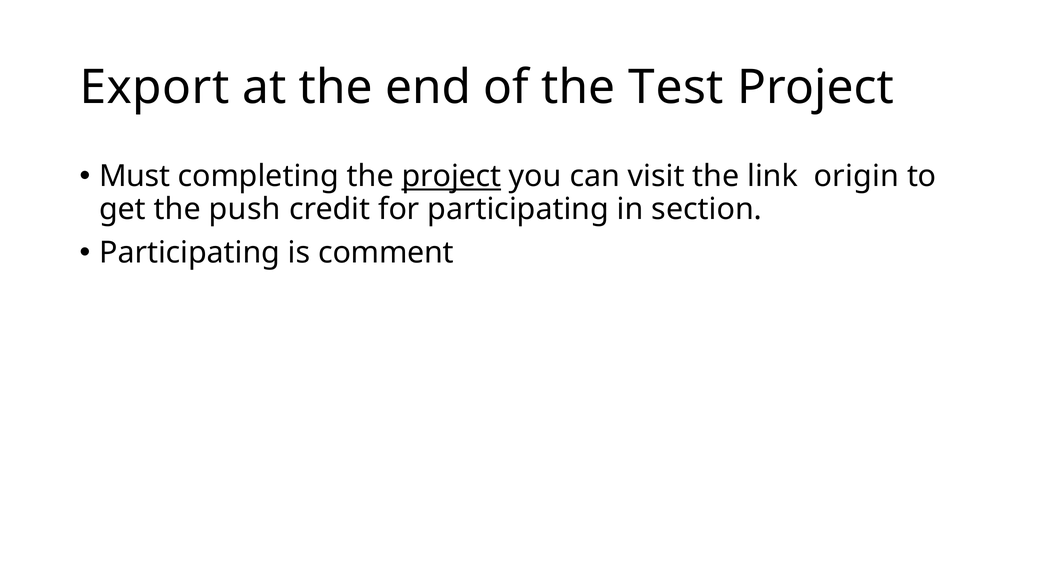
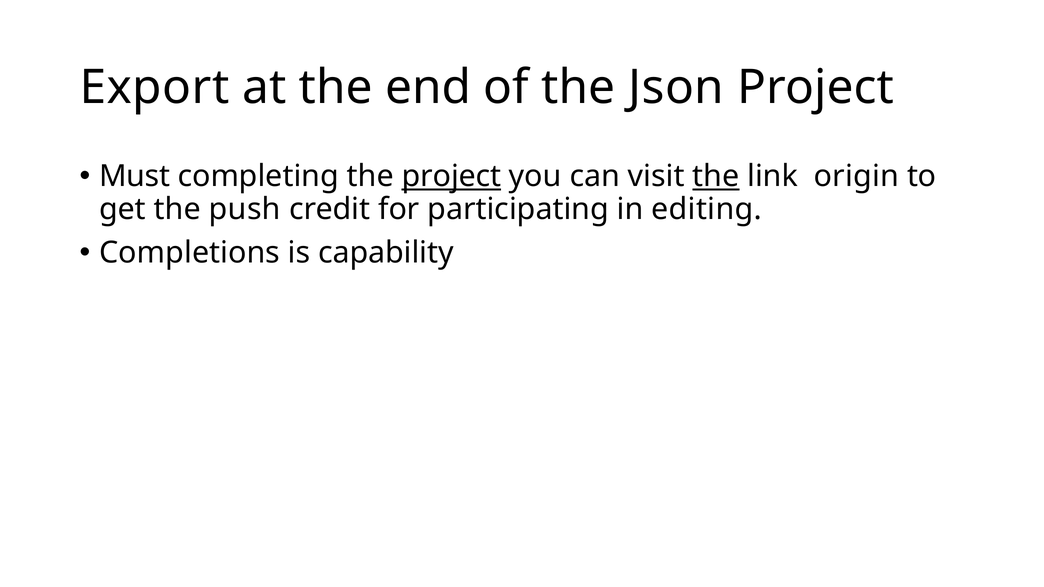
Test: Test -> Json
the at (716, 176) underline: none -> present
section: section -> editing
Participating at (190, 253): Participating -> Completions
comment: comment -> capability
